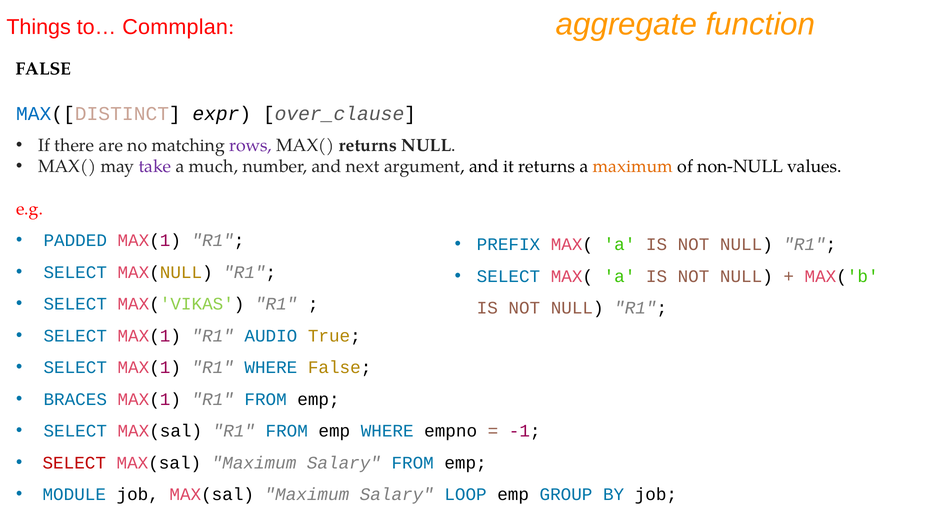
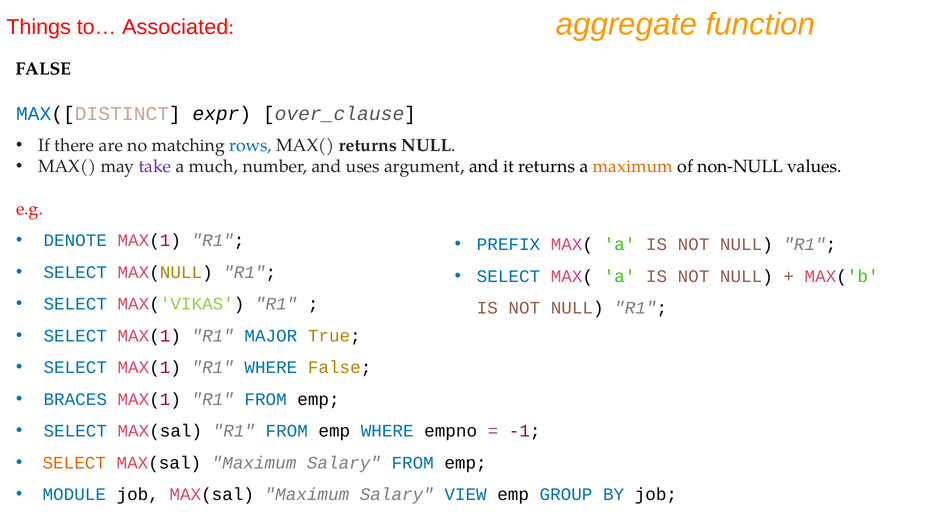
Commplan: Commplan -> Associated
rows colour: purple -> blue
next: next -> uses
PADDED: PADDED -> DENOTE
AUDIO: AUDIO -> MAJOR
SELECT at (74, 463) colour: red -> orange
LOOP: LOOP -> VIEW
